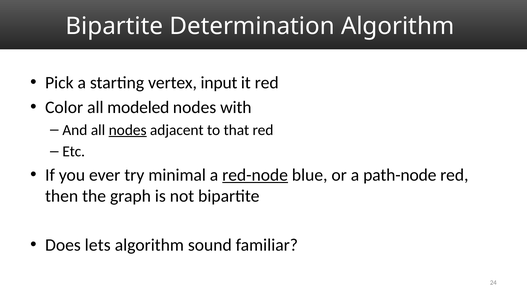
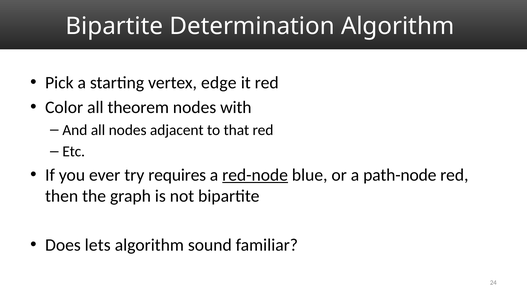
input: input -> edge
modeled: modeled -> theorem
nodes at (128, 130) underline: present -> none
minimal: minimal -> requires
